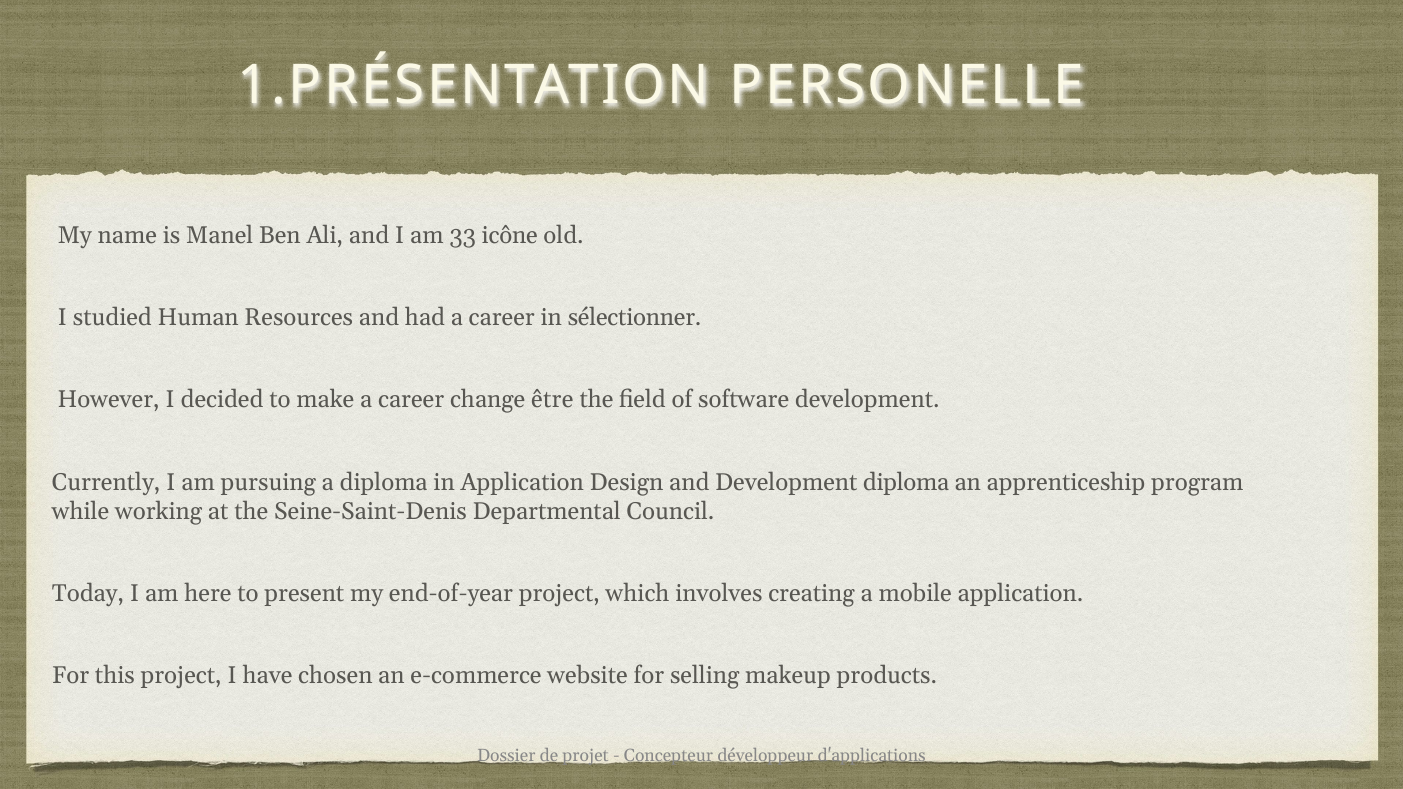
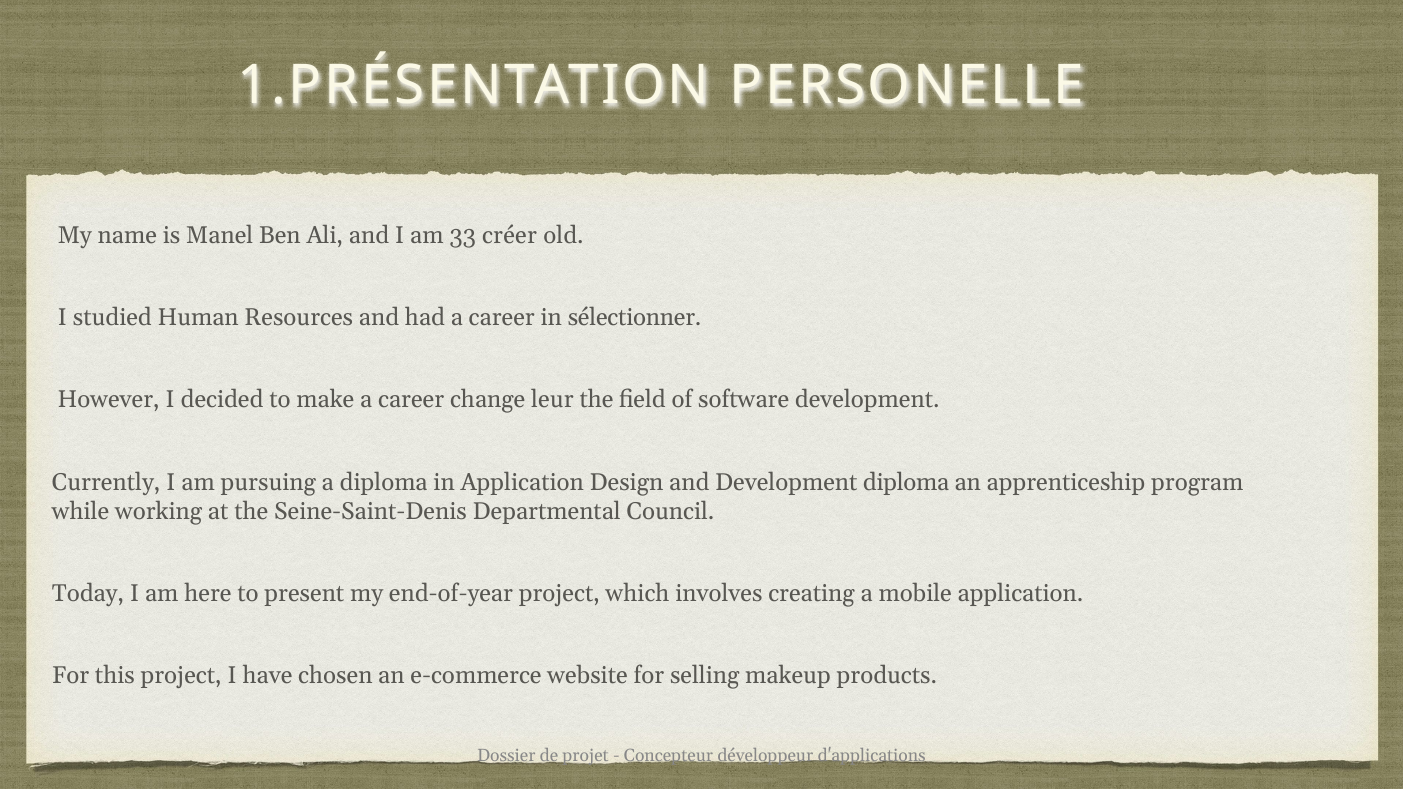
icône: icône -> créer
être: être -> leur
